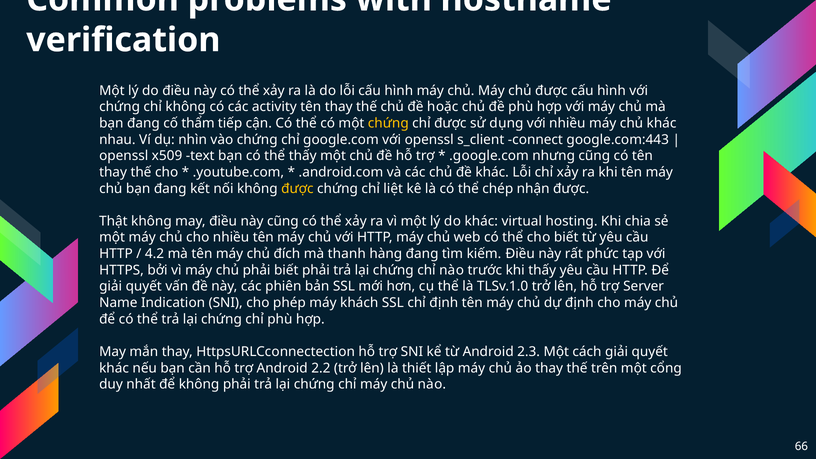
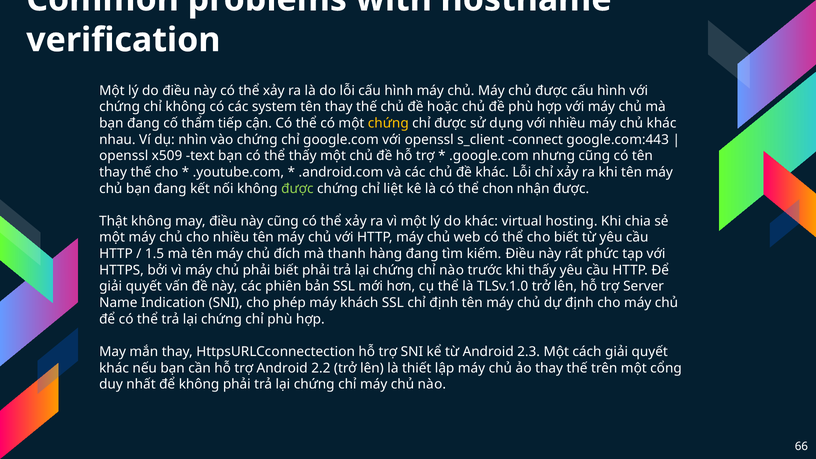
activity: activity -> system
được at (297, 189) colour: yellow -> light green
chép: chép -> chọn
4.2: 4.2 -> 1.5
